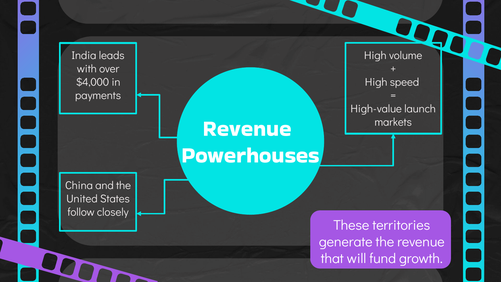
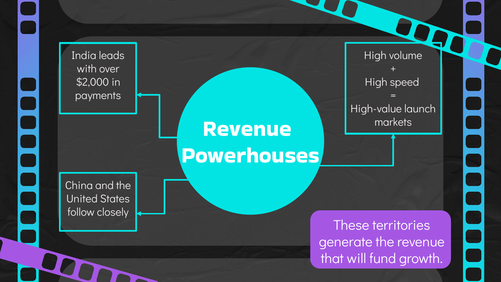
$4,000: $4,000 -> $2,000
